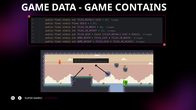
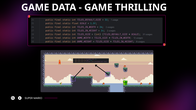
CONTAINS: CONTAINS -> THRILLING
